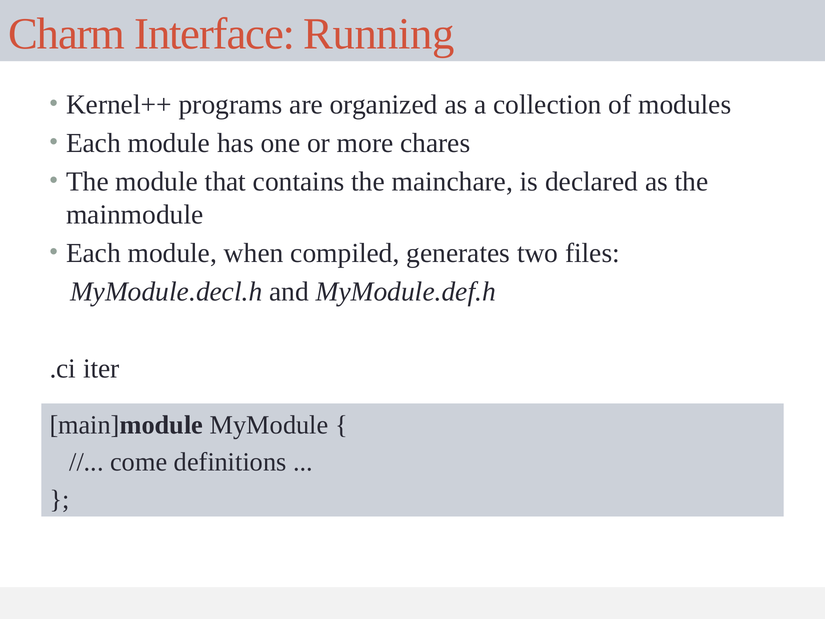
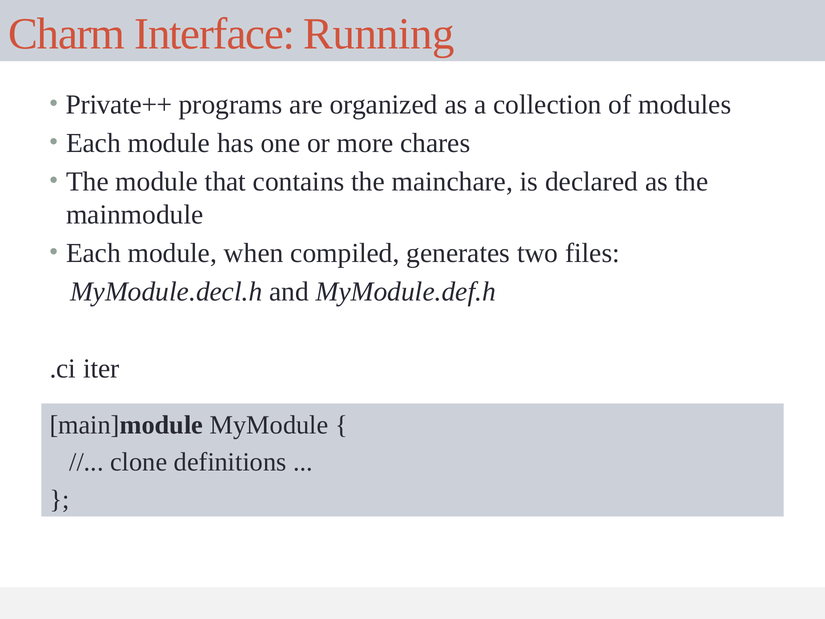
Kernel++: Kernel++ -> Private++
come: come -> clone
